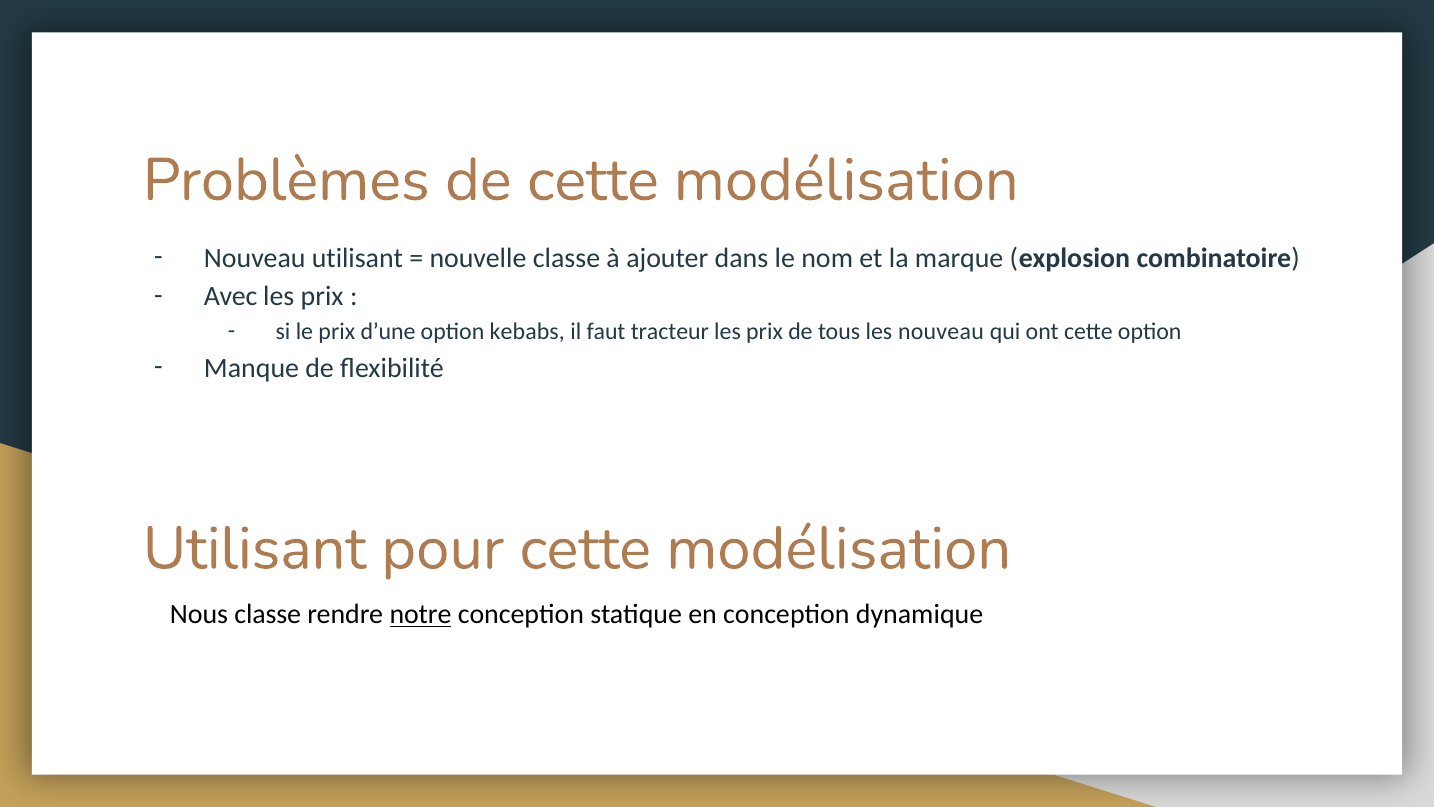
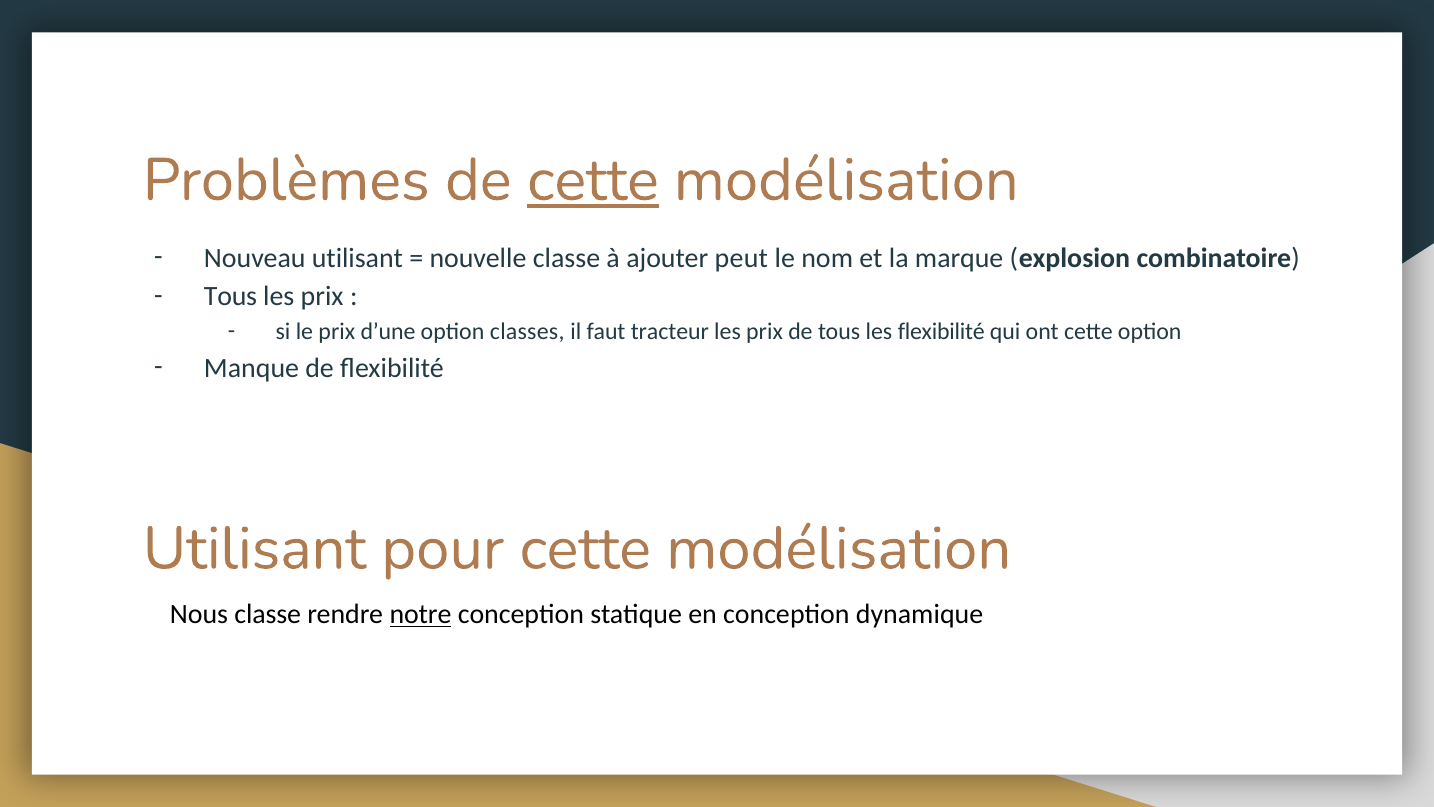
cette at (593, 180) underline: none -> present
dans: dans -> peut
Avec at (231, 297): Avec -> Tous
kebabs: kebabs -> classes
les nouveau: nouveau -> flexibilité
